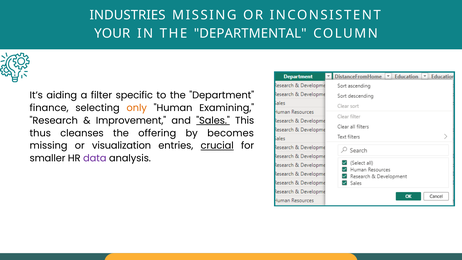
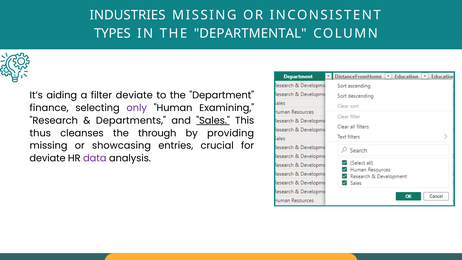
YOUR: YOUR -> TYPES
filter specific: specific -> deviate
only colour: orange -> purple
Improvement: Improvement -> Departments
offering: offering -> through
becomes: becomes -> providing
visualization: visualization -> showcasing
crucial underline: present -> none
smaller at (48, 158): smaller -> deviate
